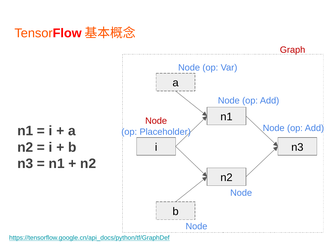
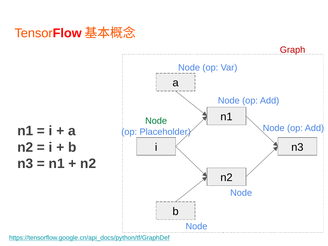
Node at (156, 121) colour: red -> green
